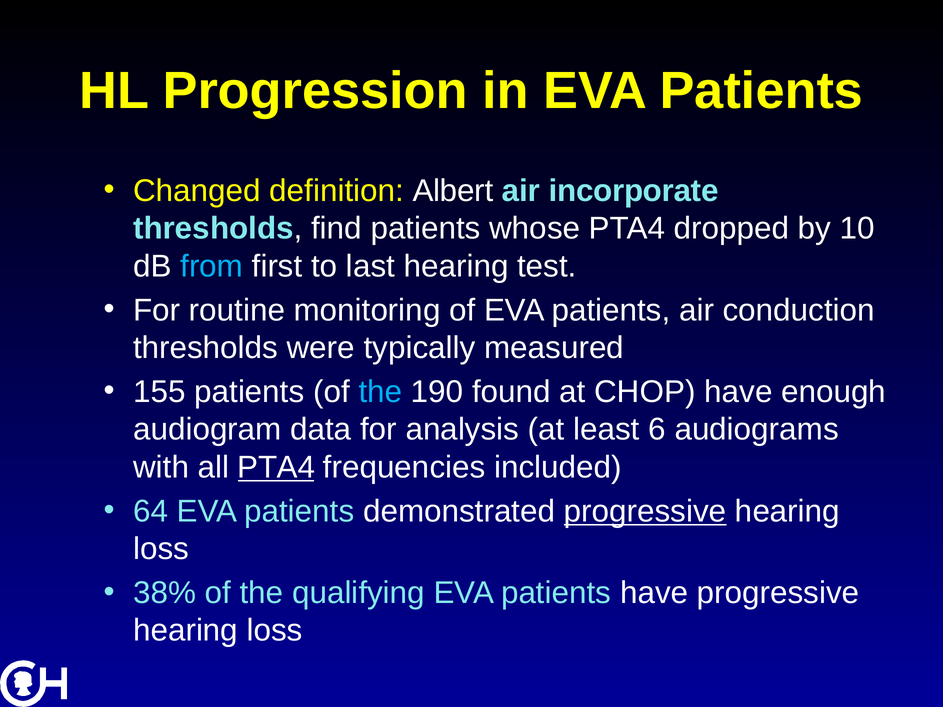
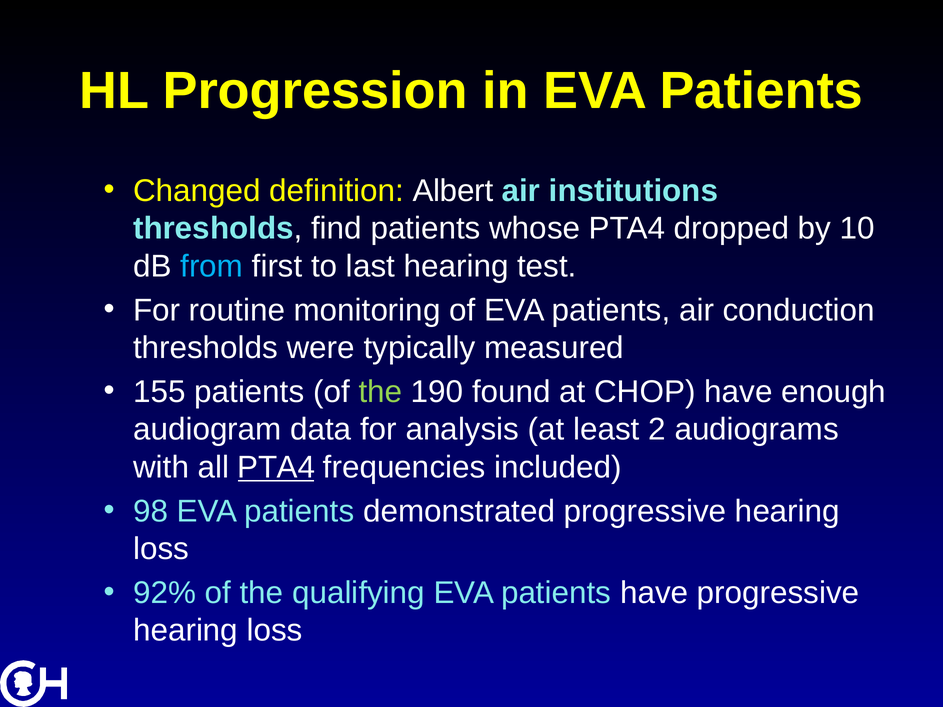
incorporate: incorporate -> institutions
the at (380, 392) colour: light blue -> light green
6: 6 -> 2
64: 64 -> 98
progressive at (645, 511) underline: present -> none
38%: 38% -> 92%
